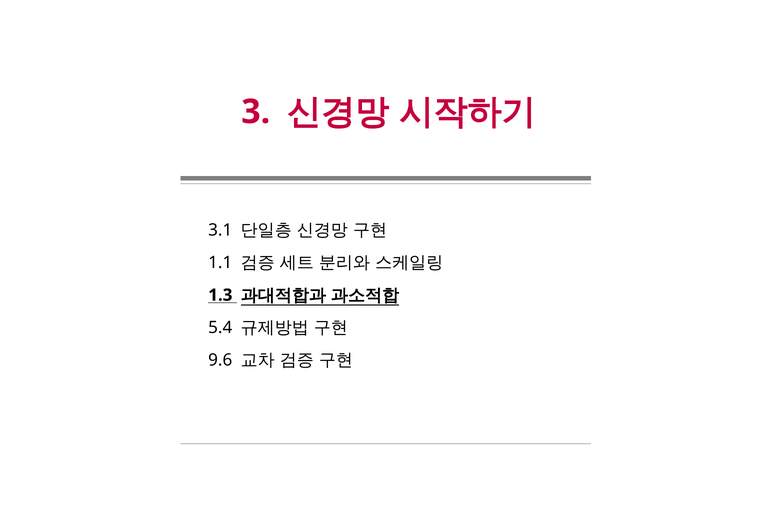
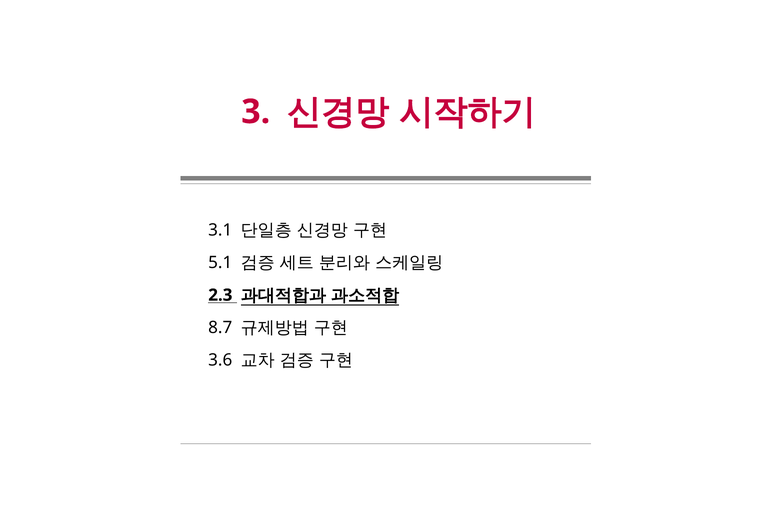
1.1: 1.1 -> 5.1
1.3: 1.3 -> 2.3
5.4: 5.4 -> 8.7
9.6: 9.6 -> 3.6
